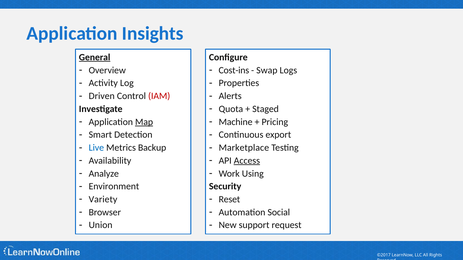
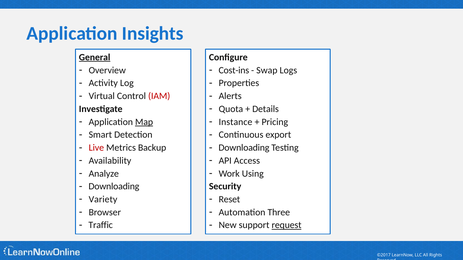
Driven: Driven -> Virtual
Staged: Staged -> Details
Machine: Machine -> Instance
Live colour: blue -> red
Marketplace at (244, 148): Marketplace -> Downloading
Access underline: present -> none
Environment at (114, 187): Environment -> Downloading
Social: Social -> Three
Union: Union -> Traffic
request underline: none -> present
